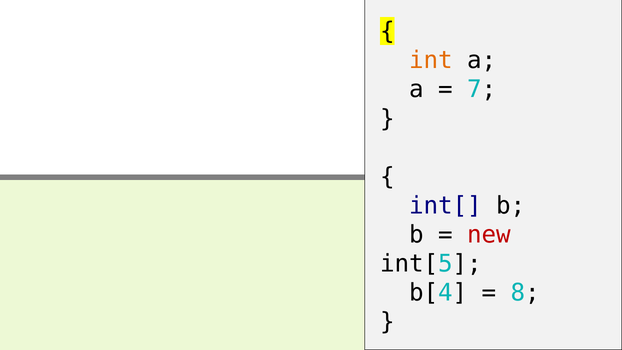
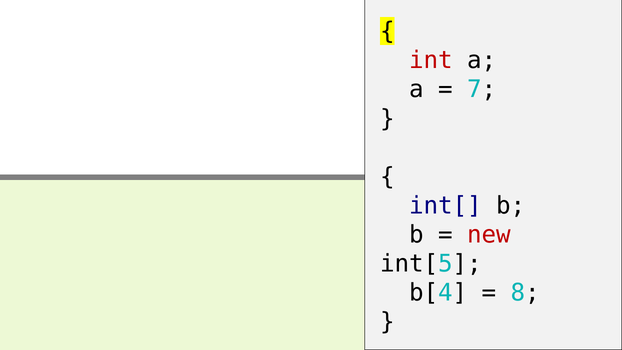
int colour: orange -> red
